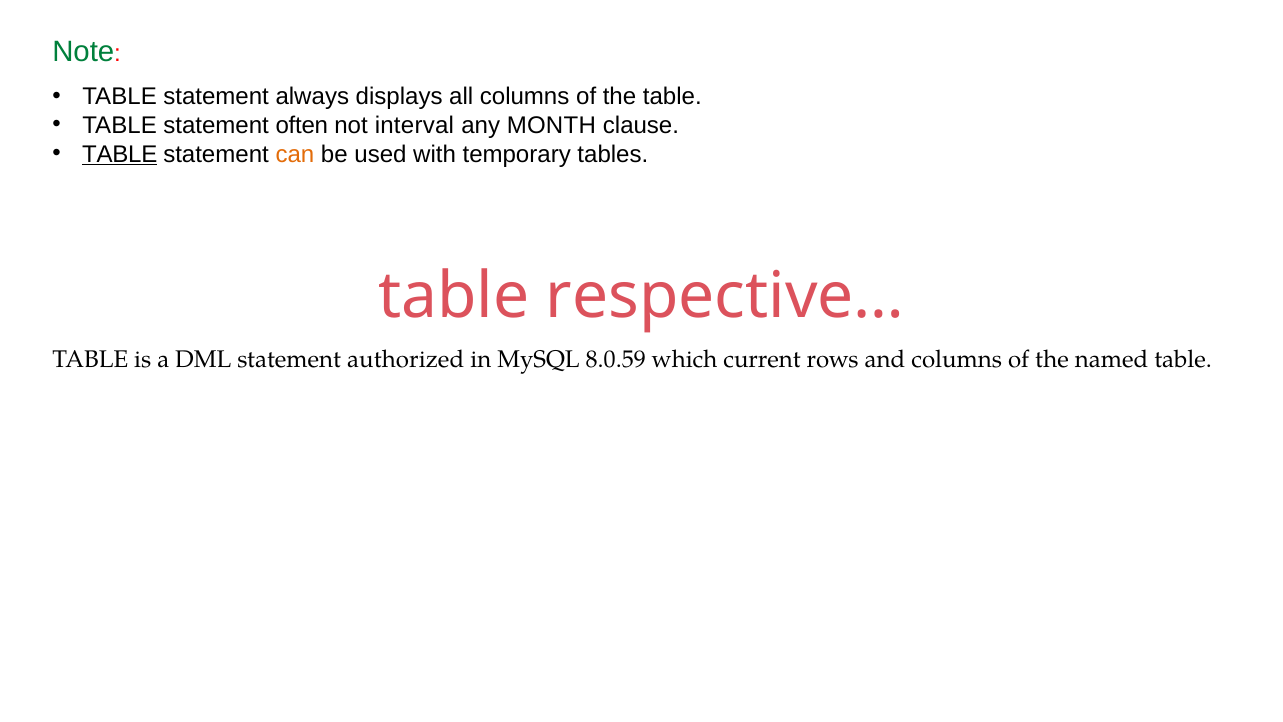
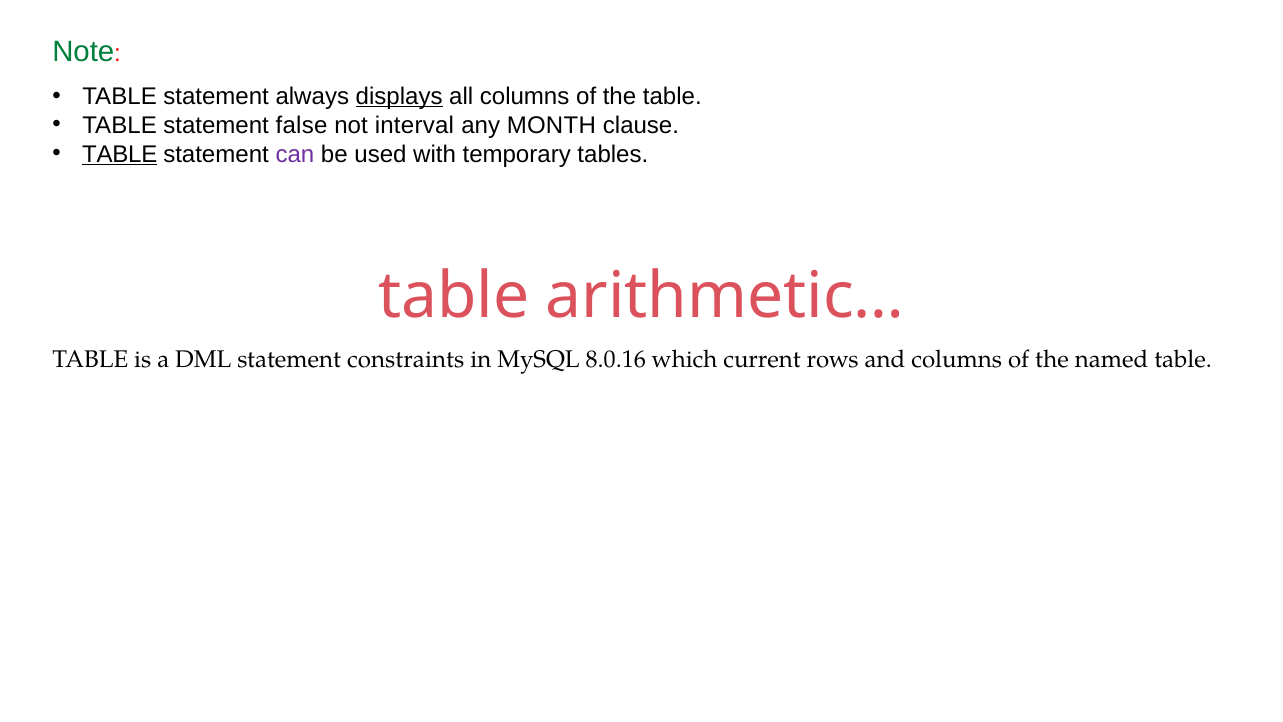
displays underline: none -> present
often: often -> false
can colour: orange -> purple
respective…: respective… -> arithmetic…
authorized: authorized -> constraints
8.0.59: 8.0.59 -> 8.0.16
